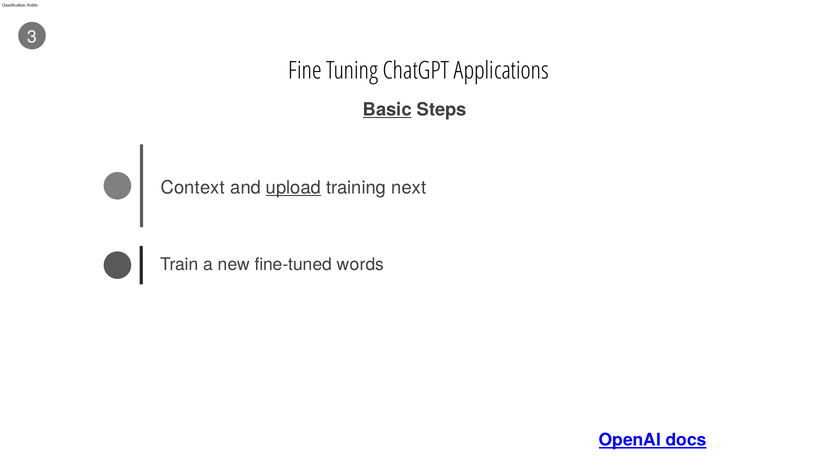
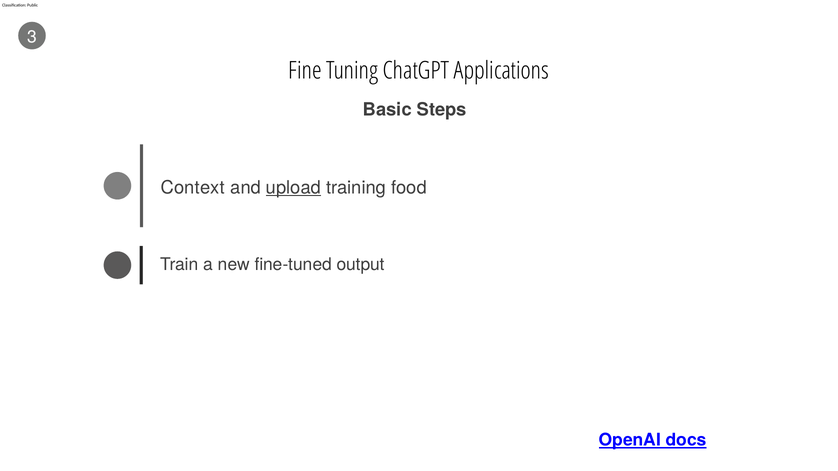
Basic underline: present -> none
next: next -> food
words: words -> output
